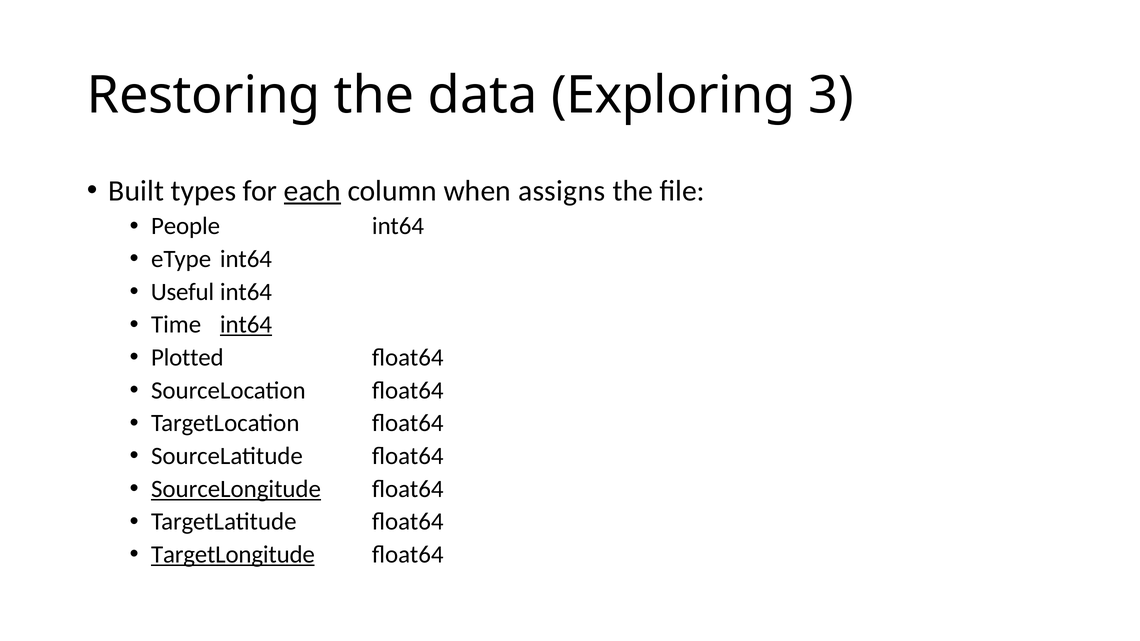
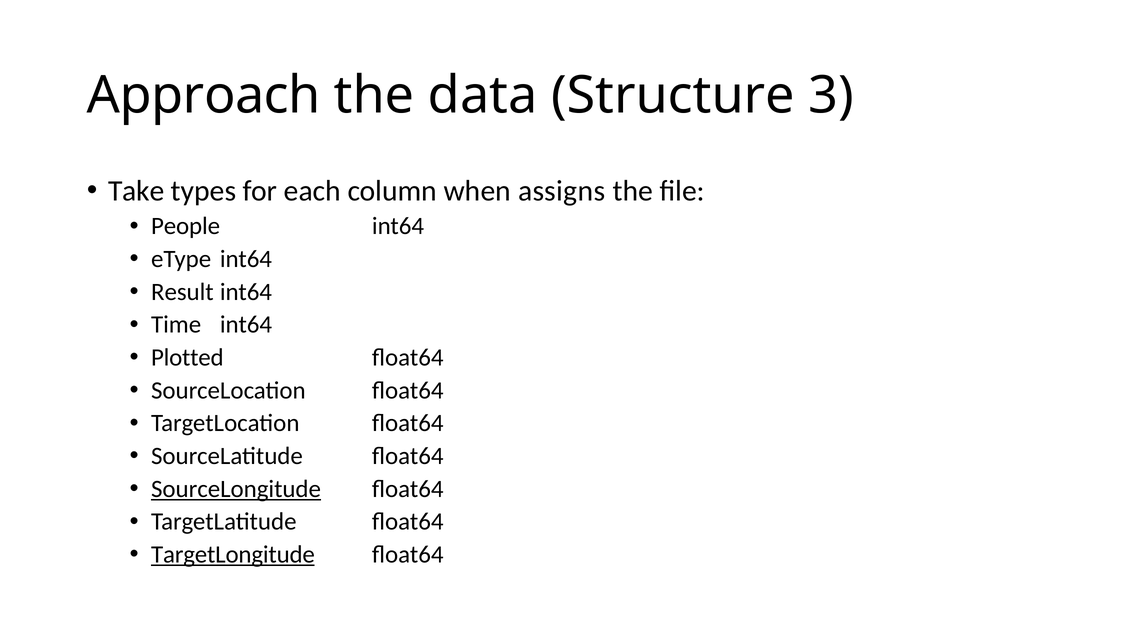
Restoring: Restoring -> Approach
Exploring: Exploring -> Structure
Built: Built -> Take
each underline: present -> none
Useful: Useful -> Result
int64 at (246, 325) underline: present -> none
